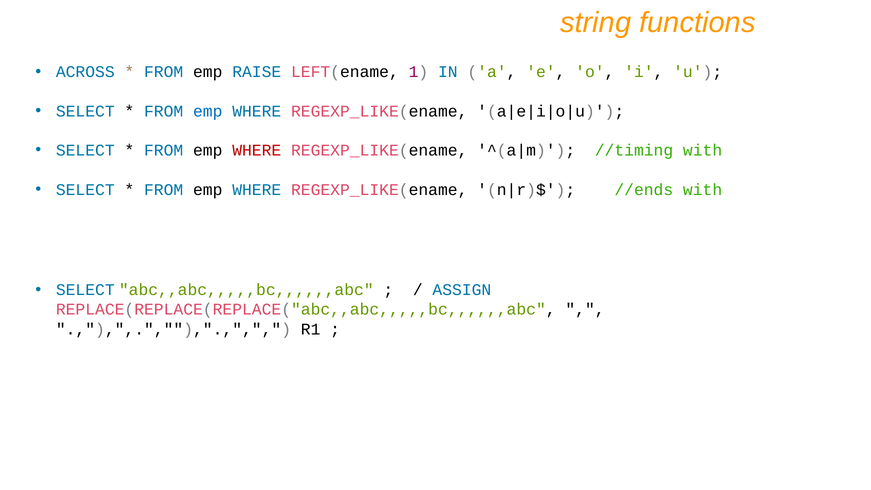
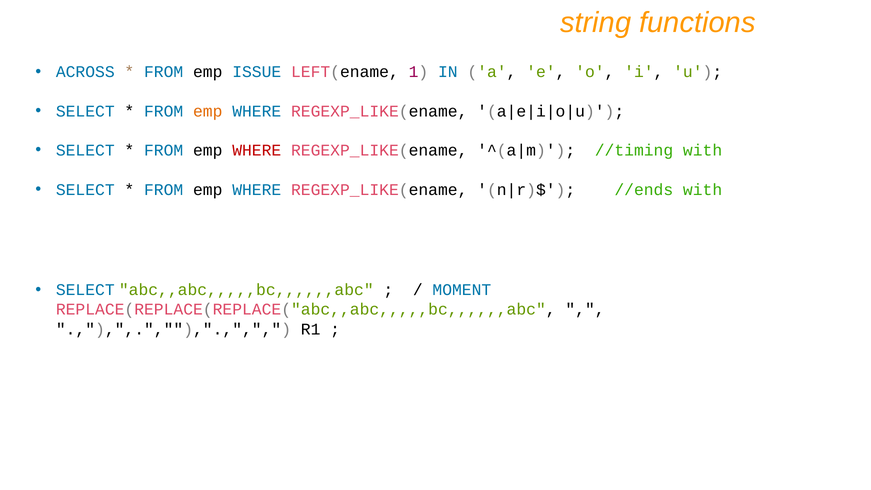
RAISE: RAISE -> ISSUE
emp at (208, 111) colour: blue -> orange
ASSIGN: ASSIGN -> MOMENT
